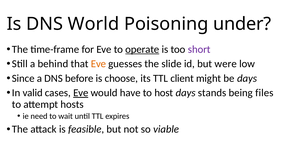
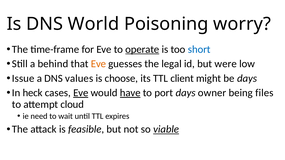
under: under -> worry
short colour: purple -> blue
slide: slide -> legal
Since: Since -> Issue
before: before -> values
valid: valid -> heck
have underline: none -> present
host: host -> port
stands: stands -> owner
hosts: hosts -> cloud
viable underline: none -> present
